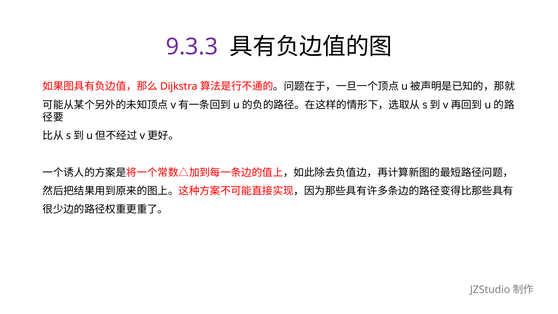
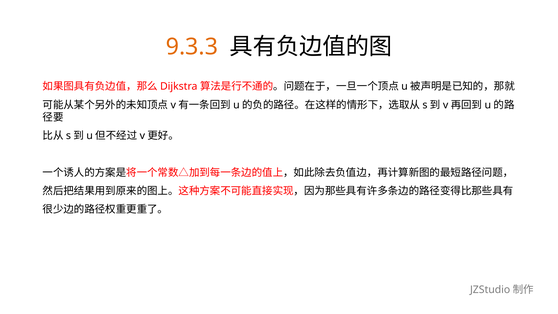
9.3.3 colour: purple -> orange
